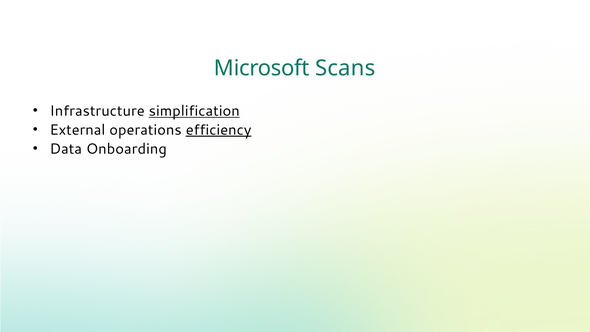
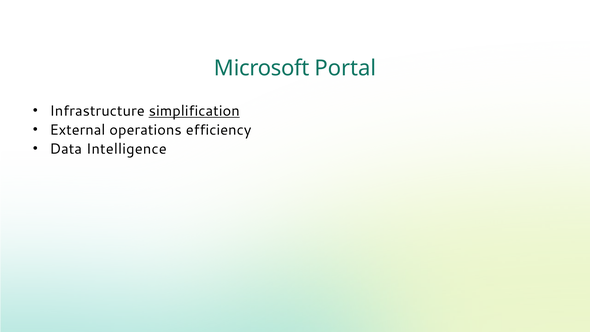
Scans: Scans -> Portal
efficiency underline: present -> none
Onboarding: Onboarding -> Intelligence
